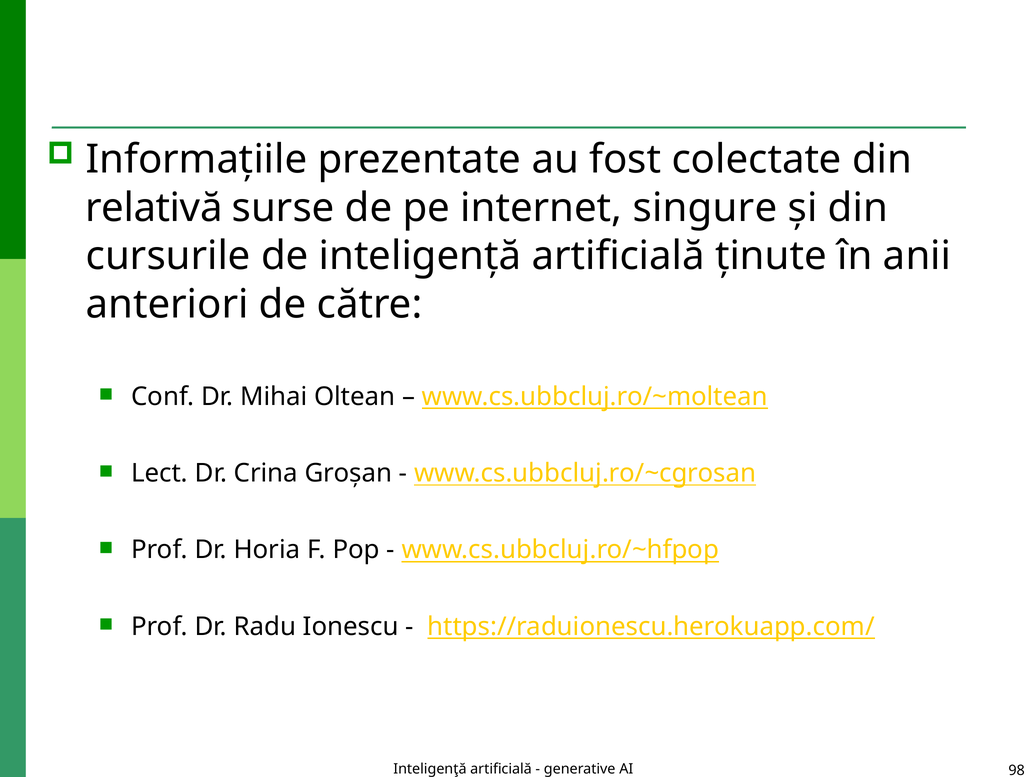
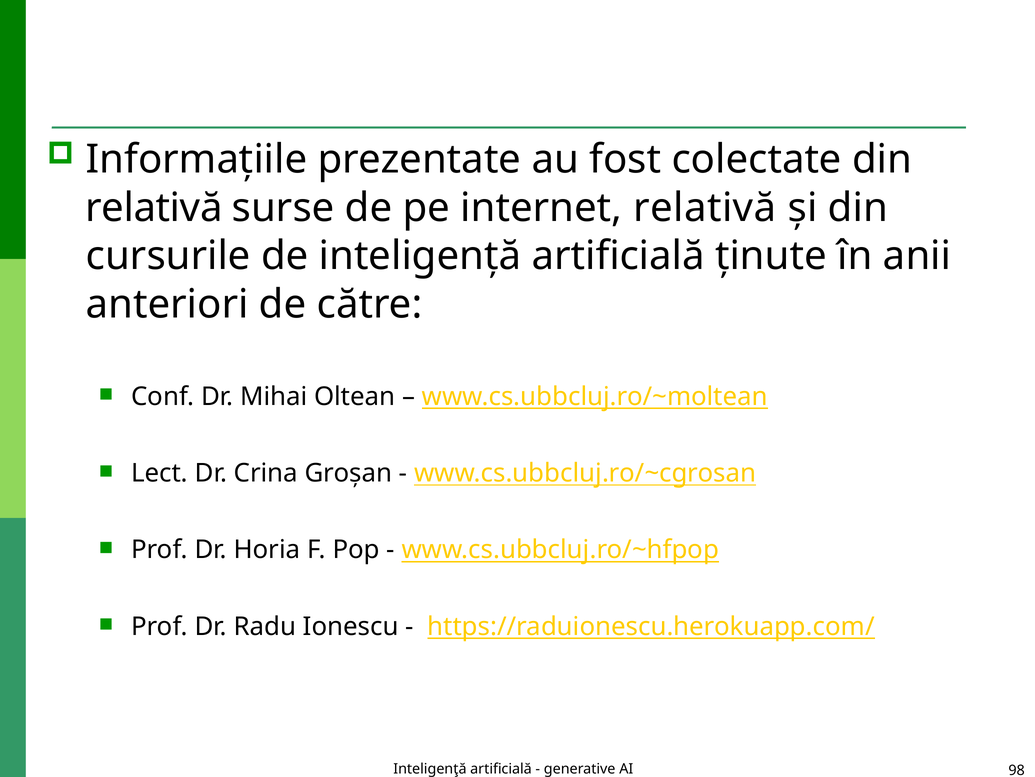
internet singure: singure -> relativă
